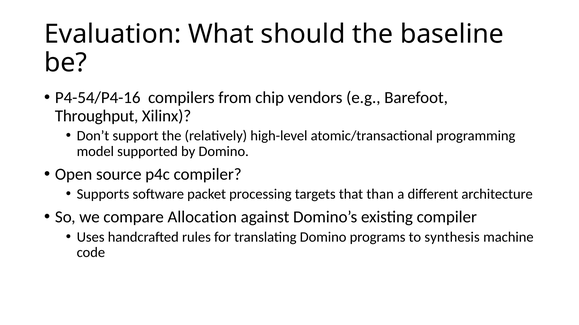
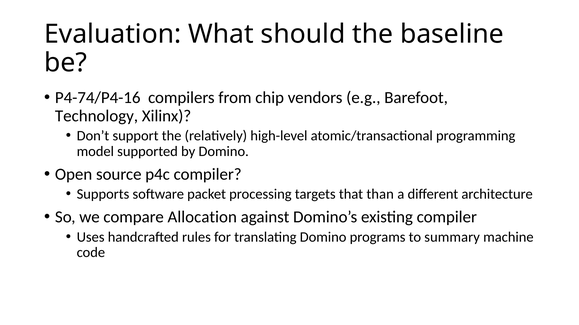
P4-54/P4-16: P4-54/P4-16 -> P4-74/P4-16
Throughput: Throughput -> Technology
synthesis: synthesis -> summary
